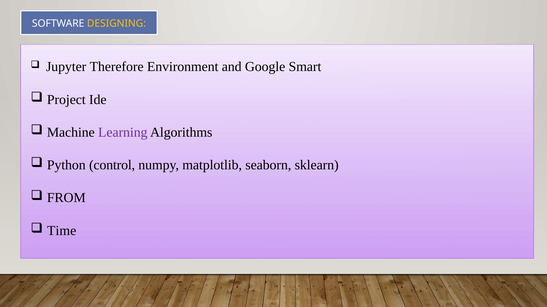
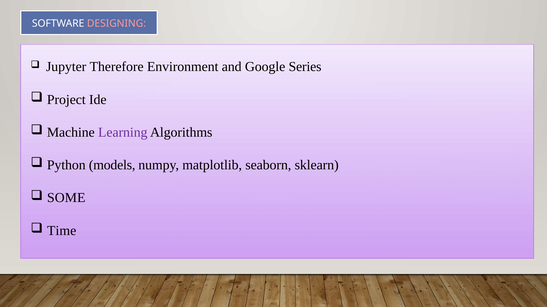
DESIGNING colour: yellow -> pink
Smart: Smart -> Series
control: control -> models
FROM: FROM -> SOME
